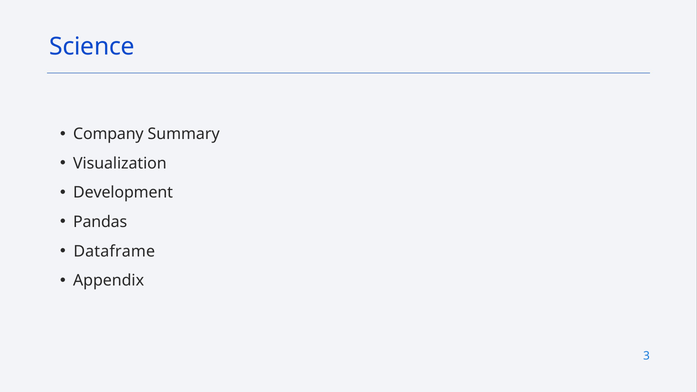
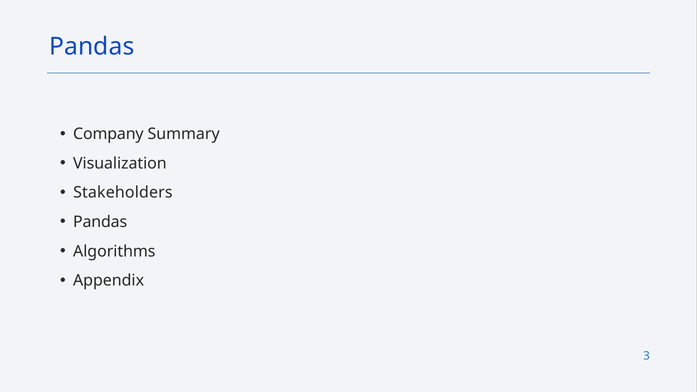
Science at (92, 47): Science -> Pandas
Development: Development -> Stakeholders
Dataframe: Dataframe -> Algorithms
